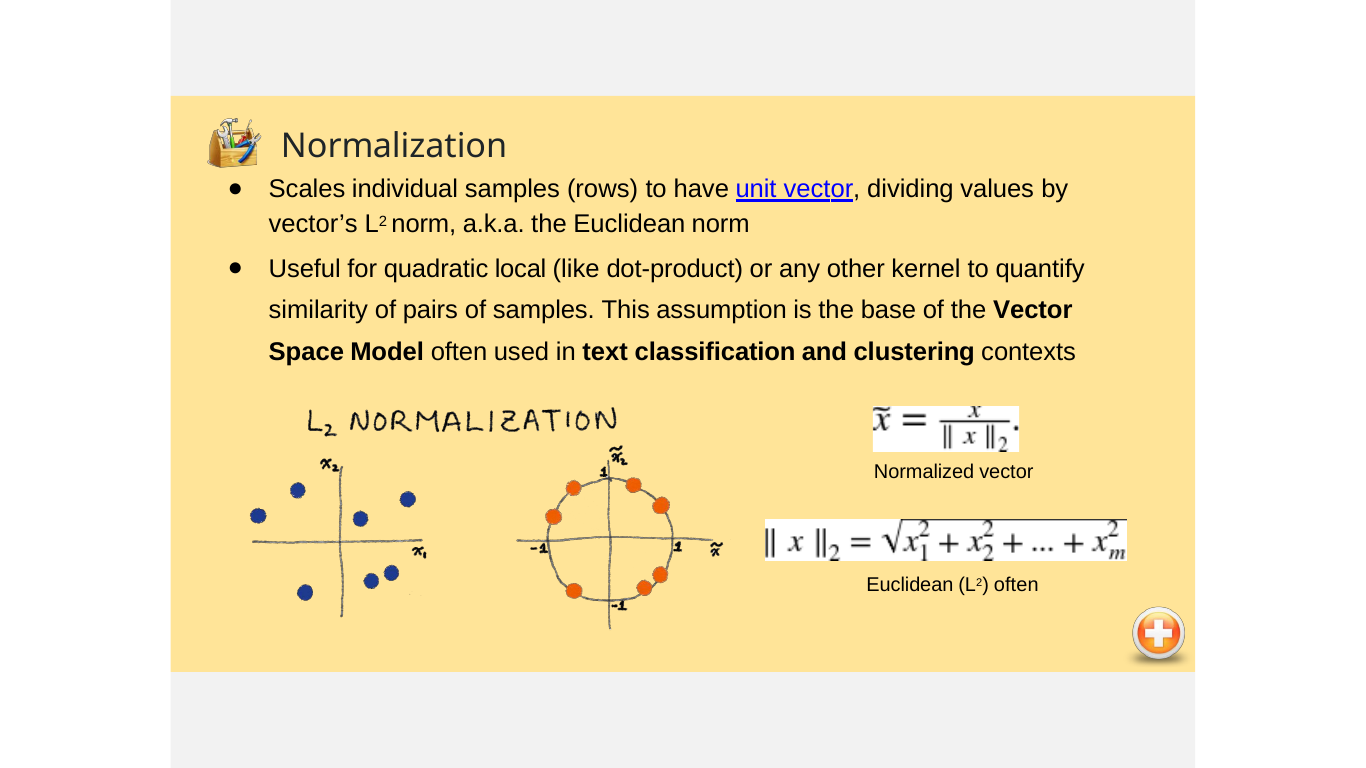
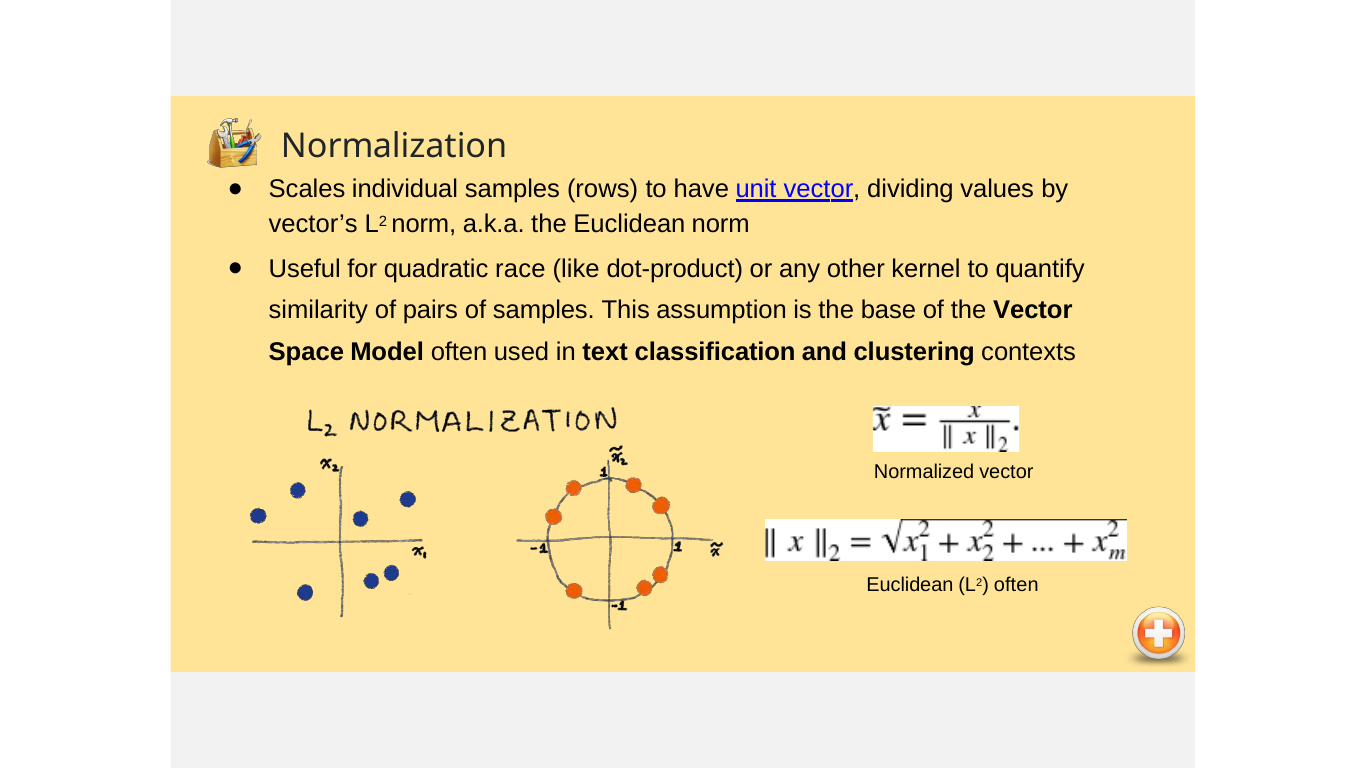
local: local -> race
